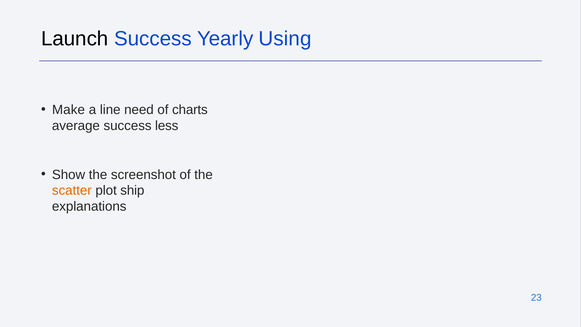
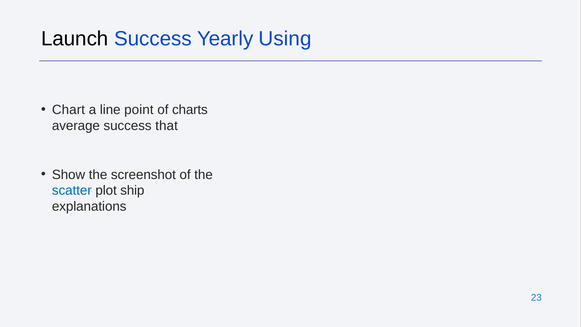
Make: Make -> Chart
need: need -> point
less: less -> that
scatter colour: orange -> blue
